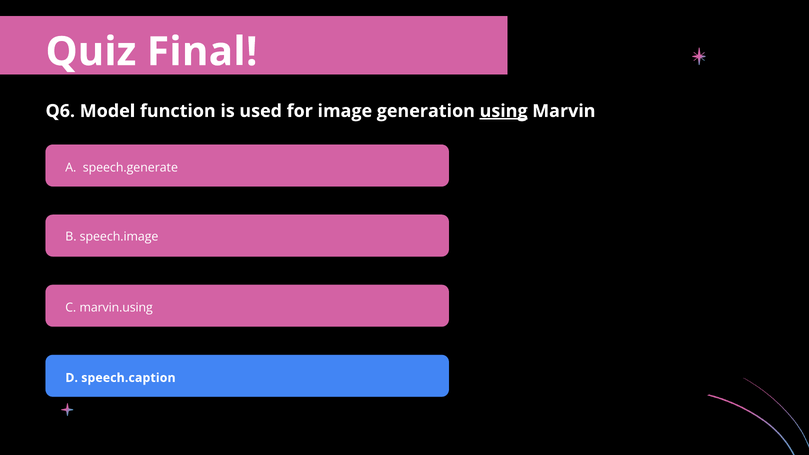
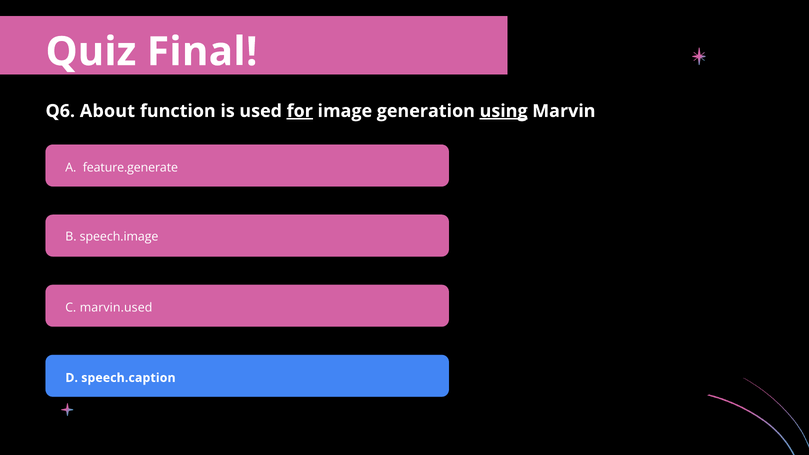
Model: Model -> About
for underline: none -> present
speech.generate: speech.generate -> feature.generate
marvin.using: marvin.using -> marvin.used
